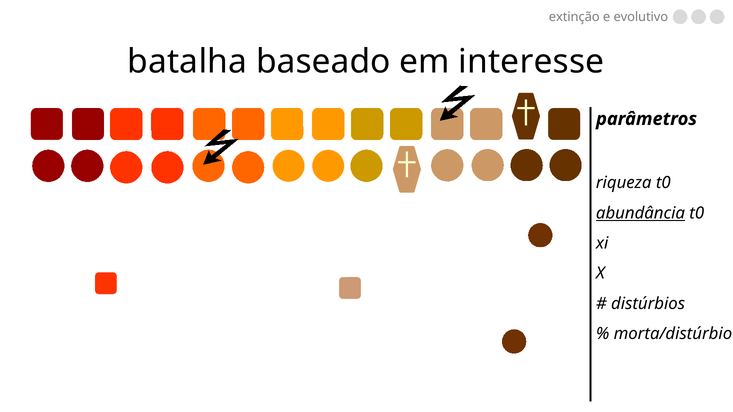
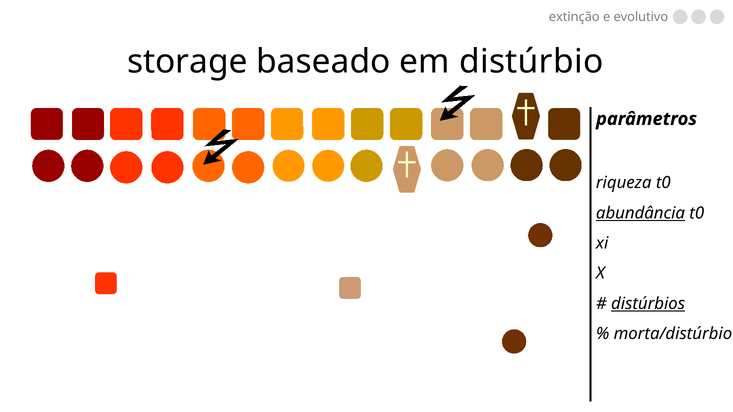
batalha: batalha -> storage
interesse: interesse -> distúrbio
distúrbios underline: none -> present
